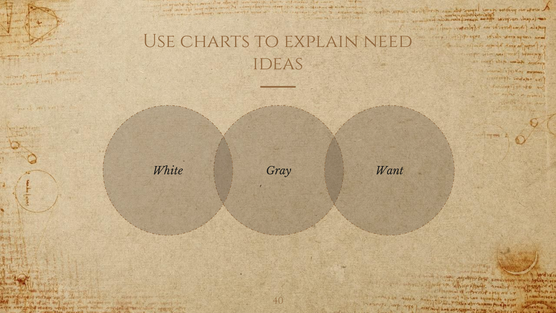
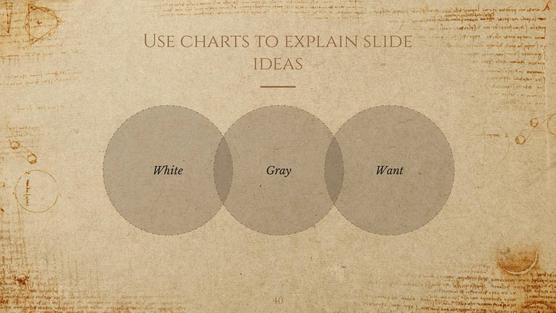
need: need -> slide
